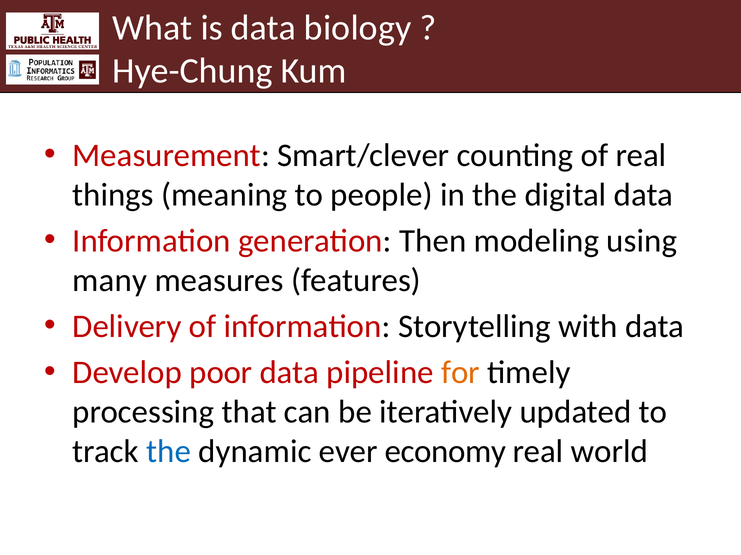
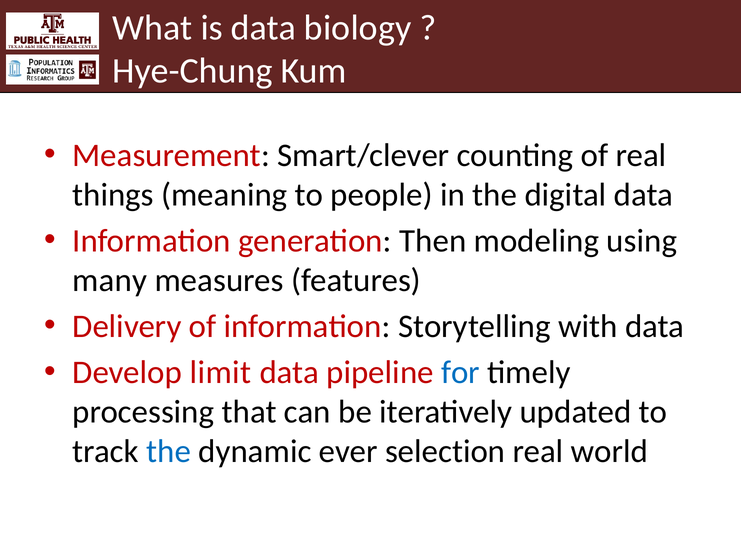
poor: poor -> limit
for colour: orange -> blue
economy: economy -> selection
